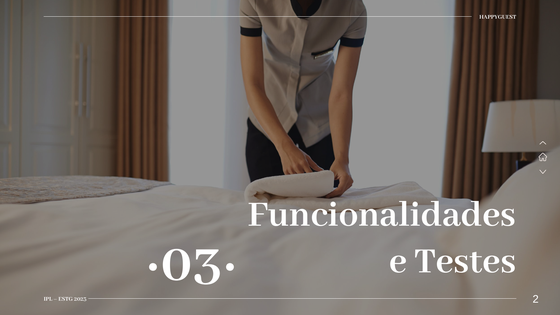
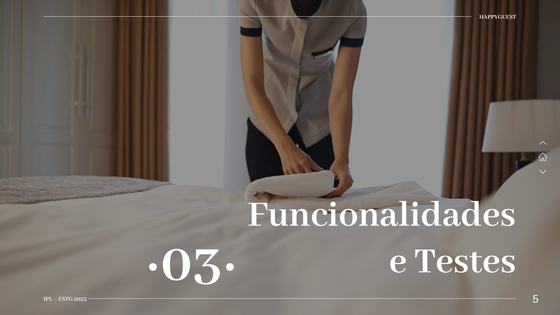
2: 2 -> 5
